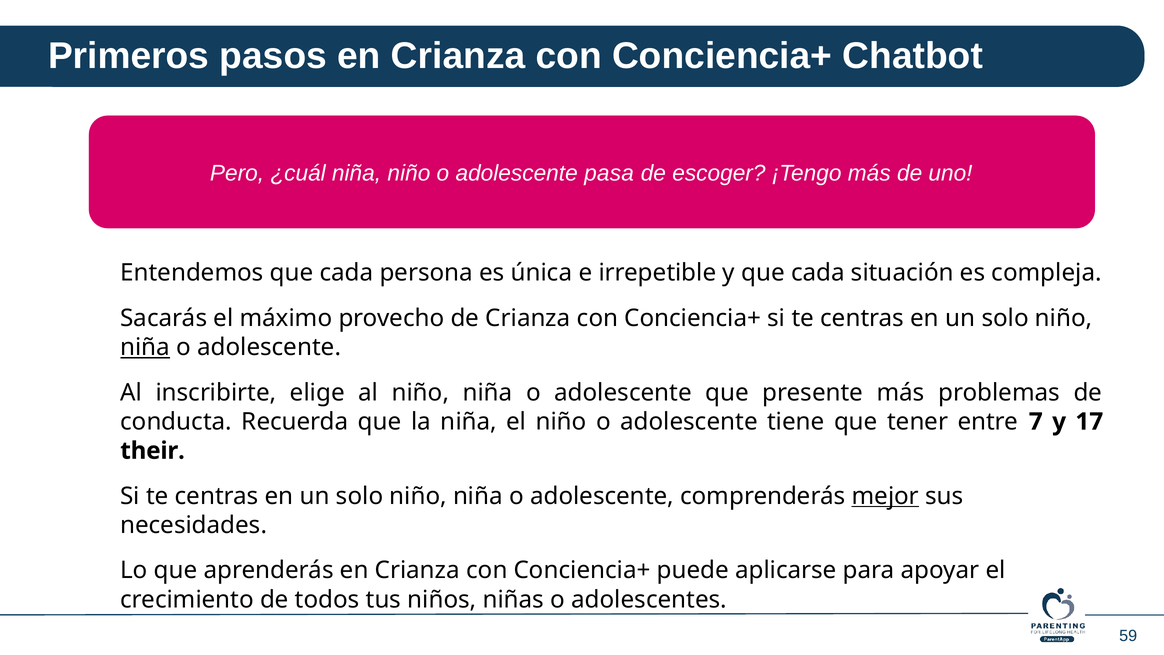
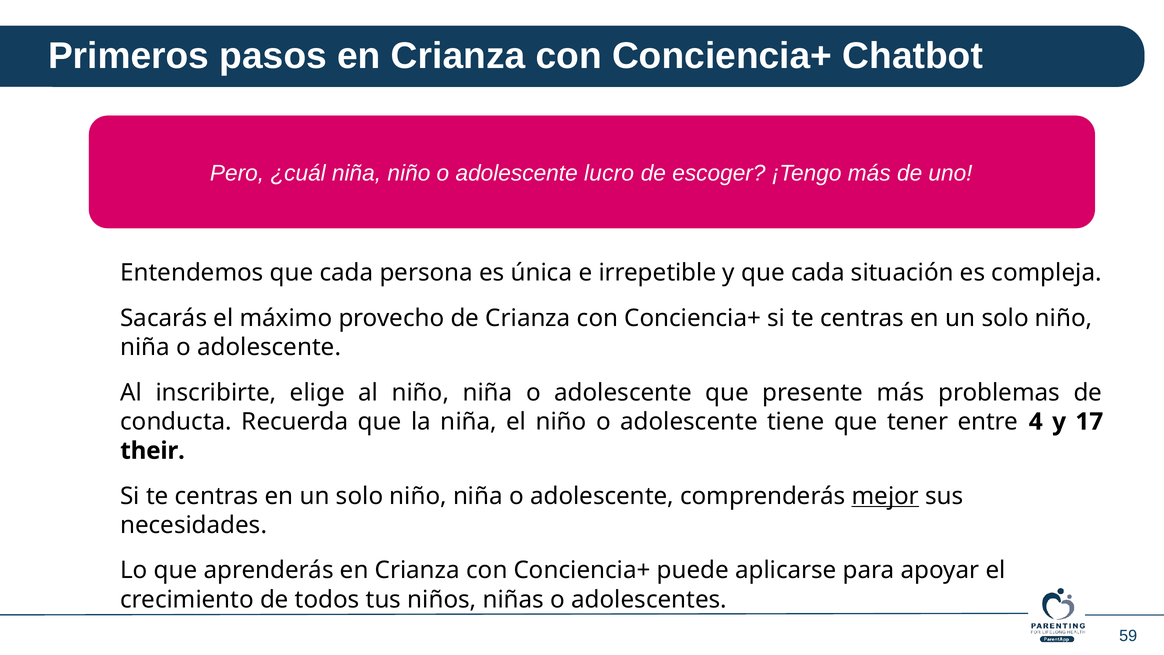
pasa: pasa -> lucro
niña at (145, 347) underline: present -> none
7: 7 -> 4
